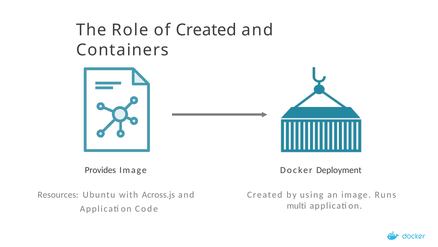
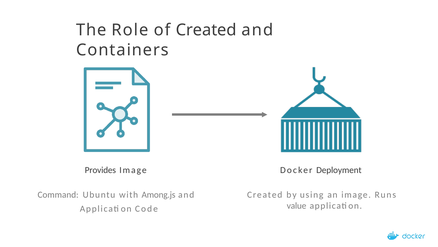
Resources: Resources -> Command
Across.js: Across.js -> Among.js
multi: multi -> value
